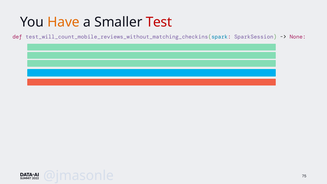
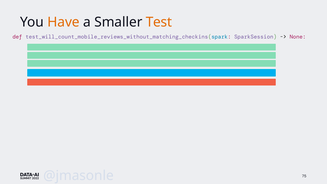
Test colour: red -> orange
